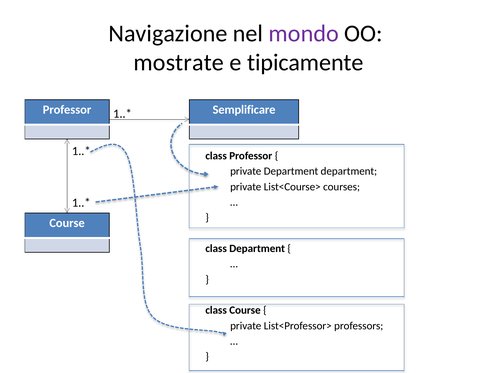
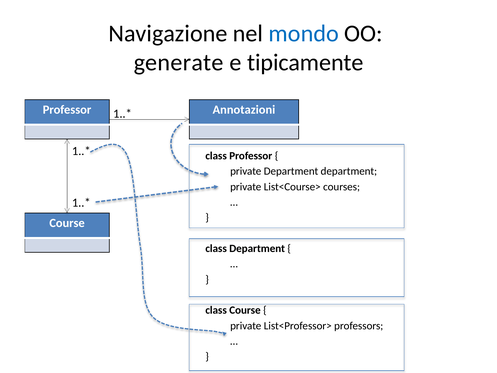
mondo colour: purple -> blue
mostrate: mostrate -> generate
Semplificare: Semplificare -> Annotazioni
